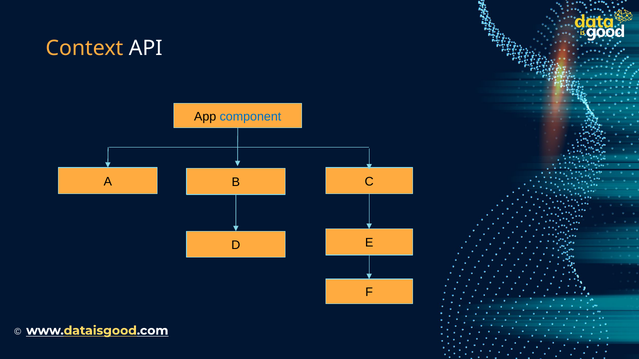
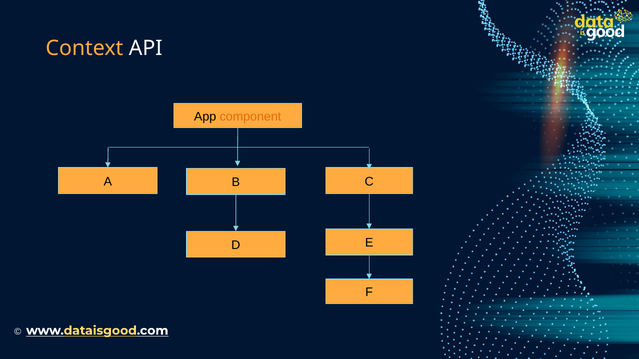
component colour: blue -> orange
